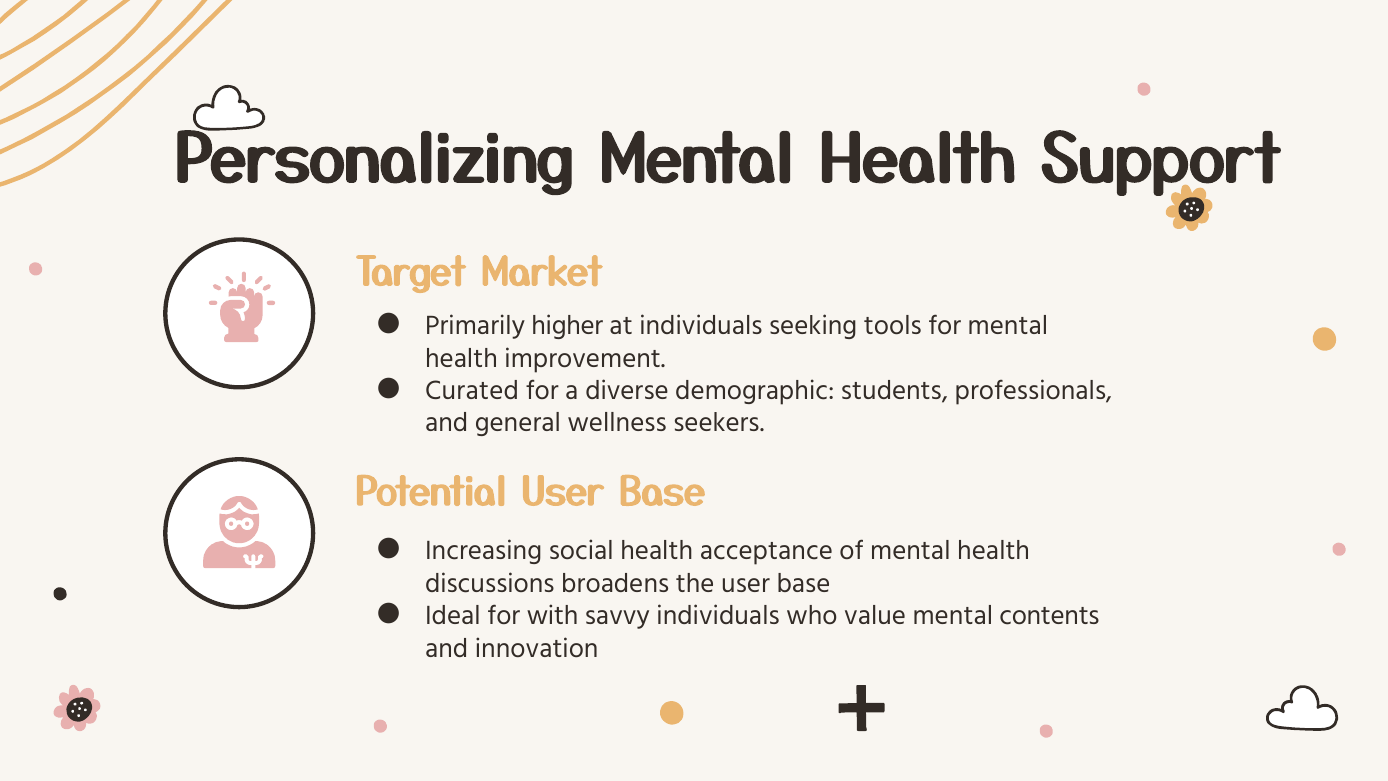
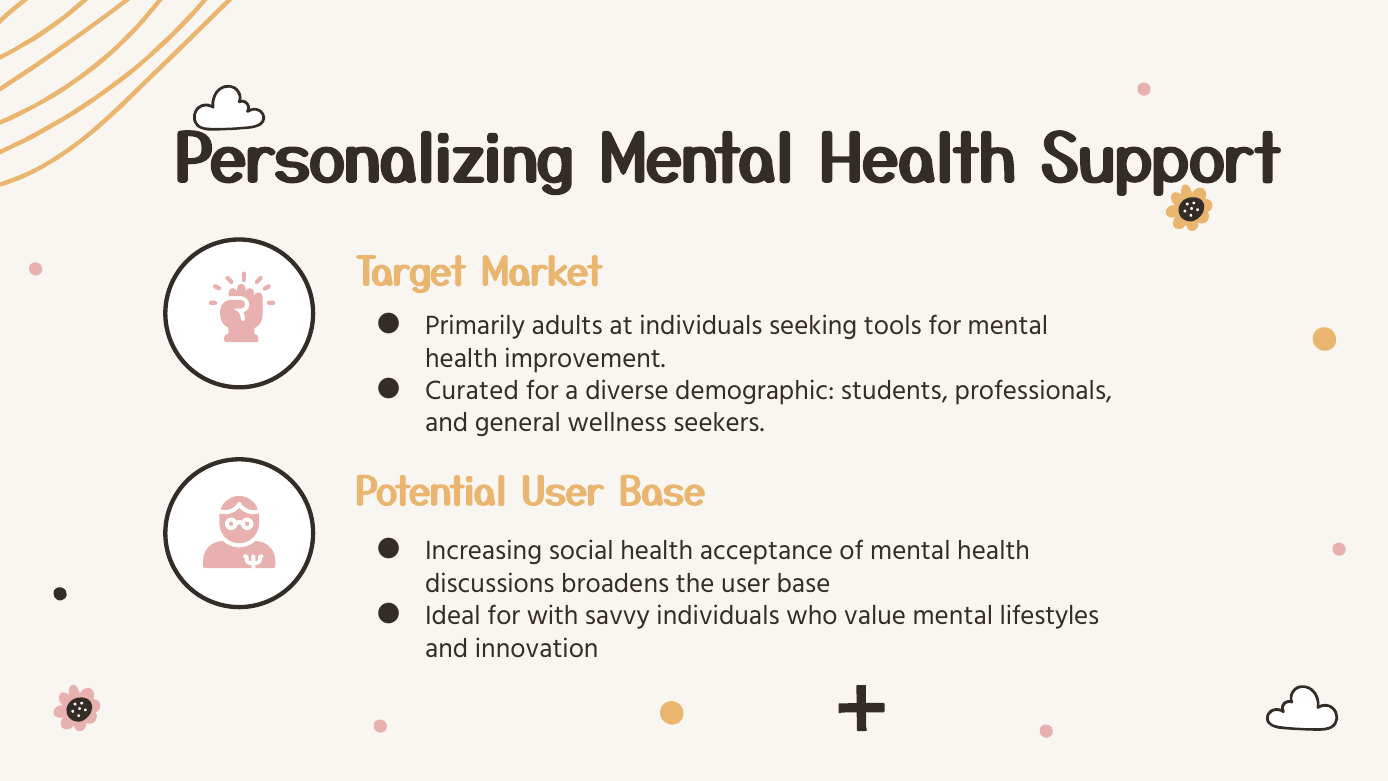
higher: higher -> adults
contents: contents -> lifestyles
